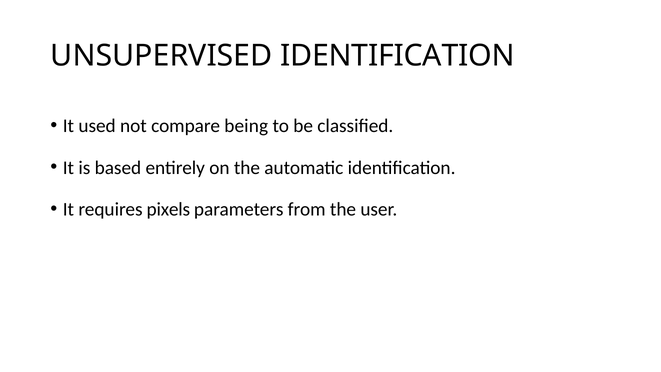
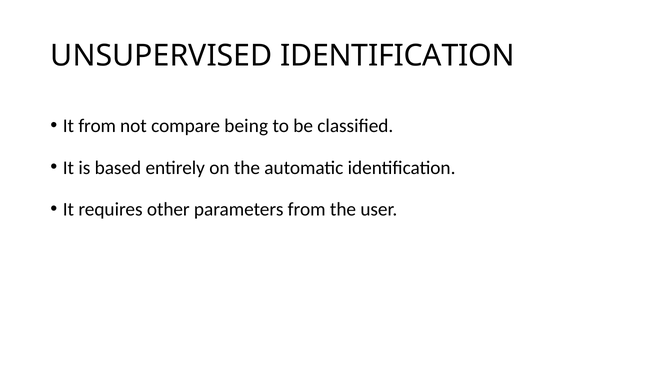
It used: used -> from
pixels: pixels -> other
